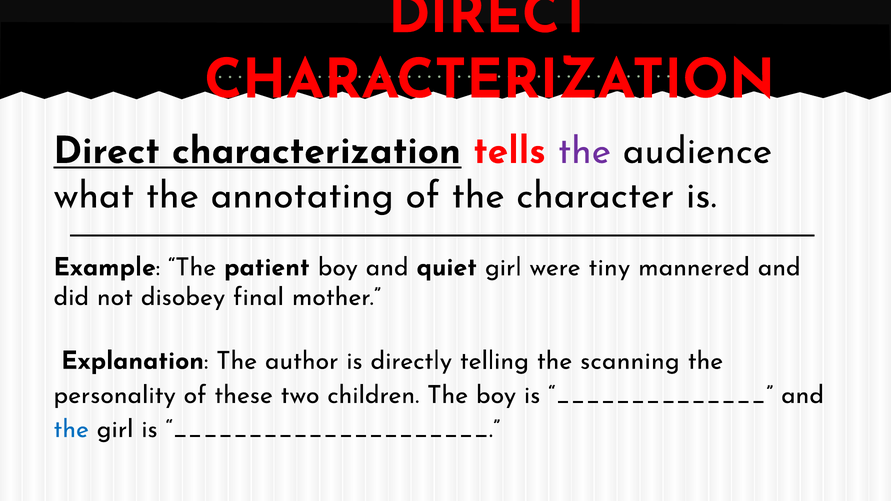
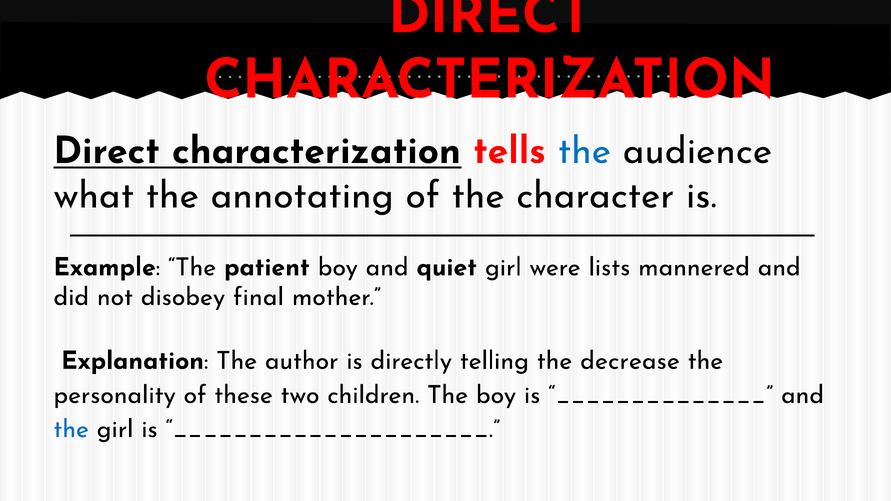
the at (584, 151) colour: purple -> blue
tiny: tiny -> lists
scanning: scanning -> decrease
